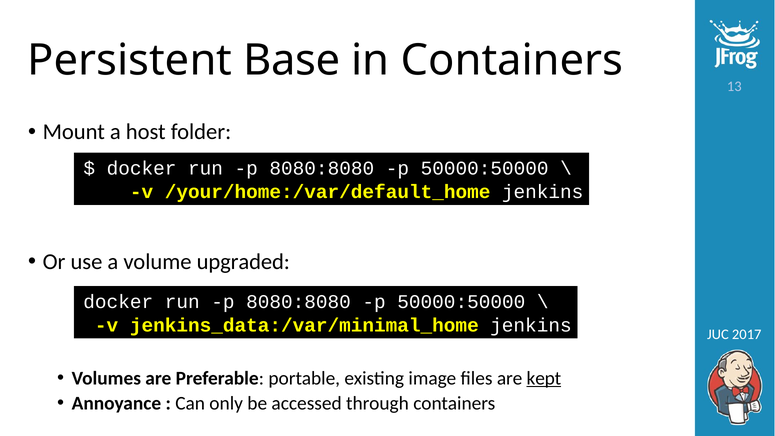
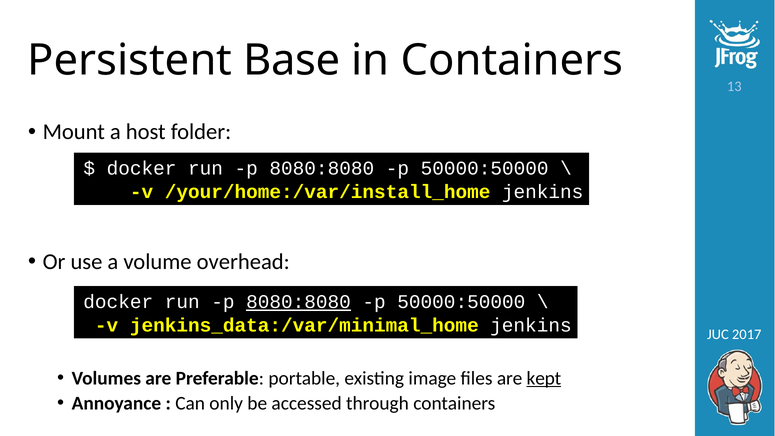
/your/home:/var/default_home: /your/home:/var/default_home -> /your/home:/var/install_home
upgraded: upgraded -> overhead
8080:8080 at (299, 302) underline: none -> present
